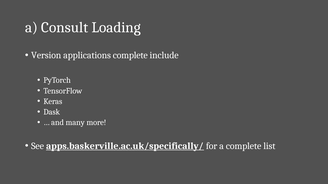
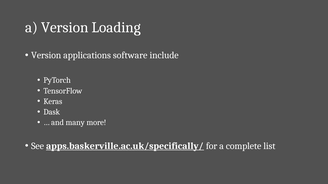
a Consult: Consult -> Version
applications complete: complete -> software
